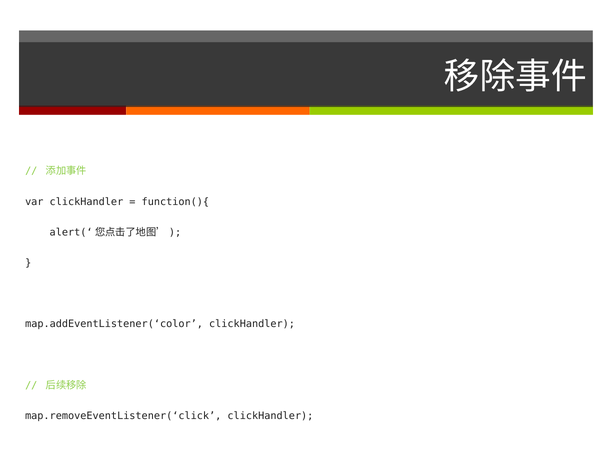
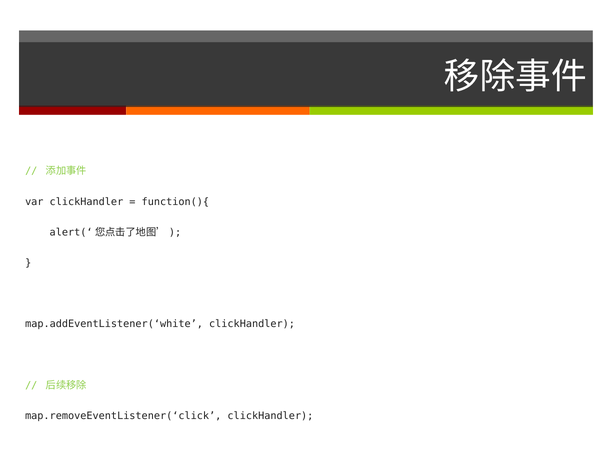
map.addEventListener(‘color: map.addEventListener(‘color -> map.addEventListener(‘white
